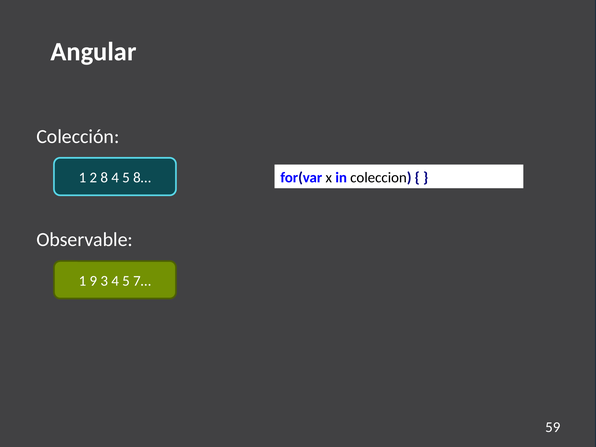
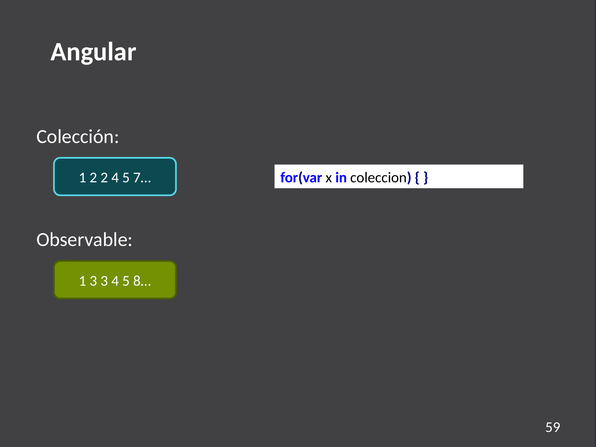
2 8: 8 -> 2
8…: 8… -> 7…
1 9: 9 -> 3
7…: 7… -> 8…
